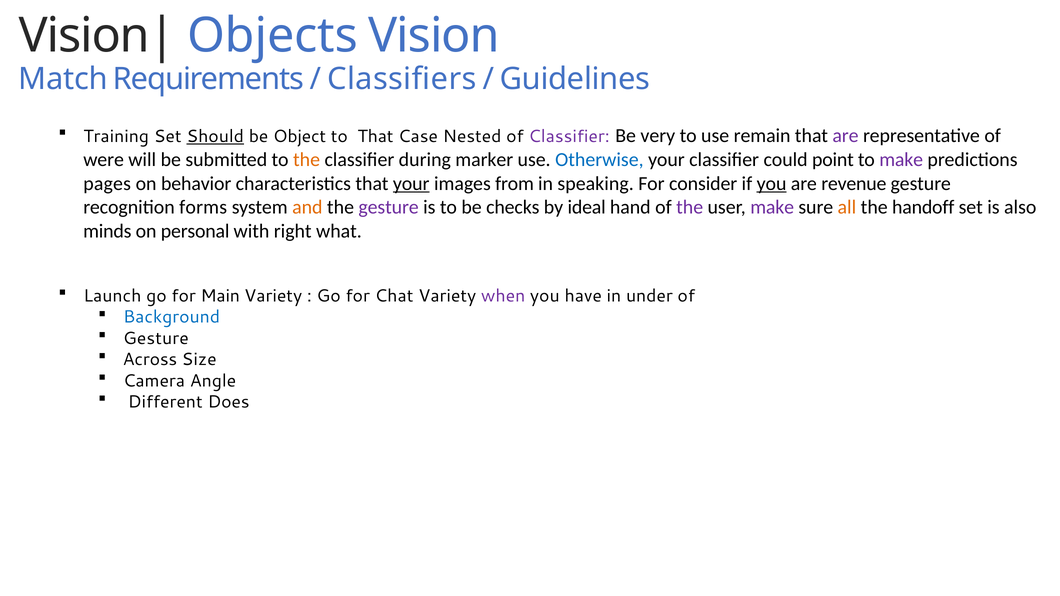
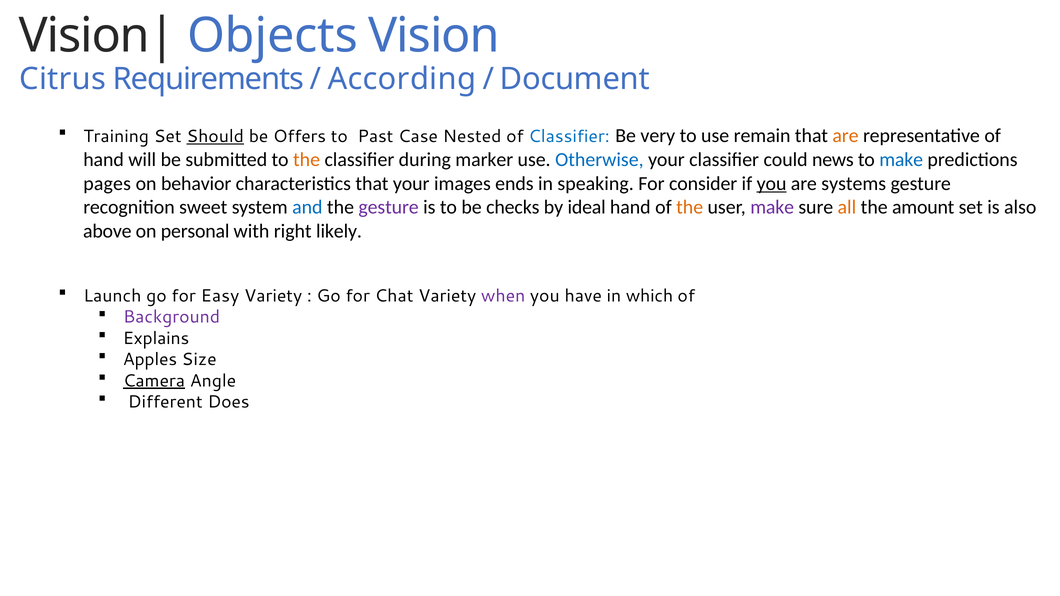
Match: Match -> Citrus
Classifiers: Classifiers -> According
Guidelines: Guidelines -> Document
Object: Object -> Offers
to That: That -> Past
Classifier at (569, 137) colour: purple -> blue
are at (846, 136) colour: purple -> orange
were at (104, 160): were -> hand
point: point -> news
make at (901, 160) colour: purple -> blue
your at (411, 184) underline: present -> none
from: from -> ends
revenue: revenue -> systems
forms: forms -> sweet
and colour: orange -> blue
the at (690, 207) colour: purple -> orange
handoff: handoff -> amount
minds: minds -> above
what: what -> likely
Main: Main -> Easy
under: under -> which
Background colour: blue -> purple
Gesture at (156, 338): Gesture -> Explains
Across: Across -> Apples
Camera underline: none -> present
